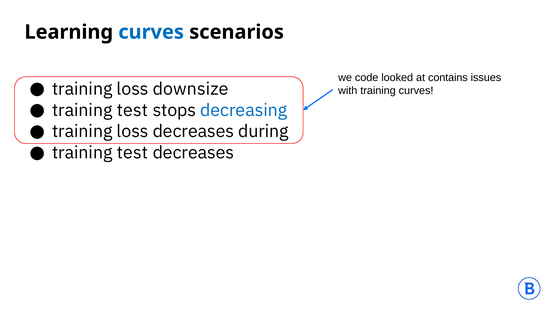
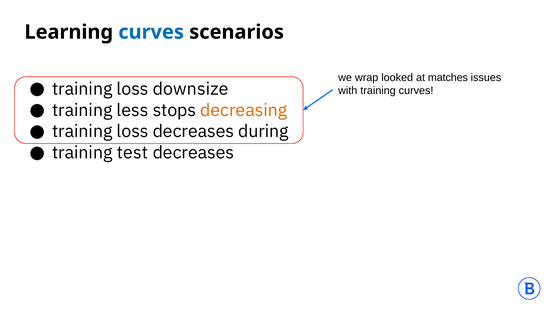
code: code -> wrap
contains: contains -> matches
test at (132, 110): test -> less
decreasing colour: blue -> orange
